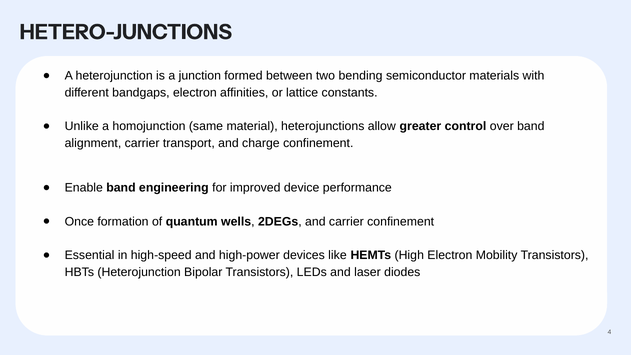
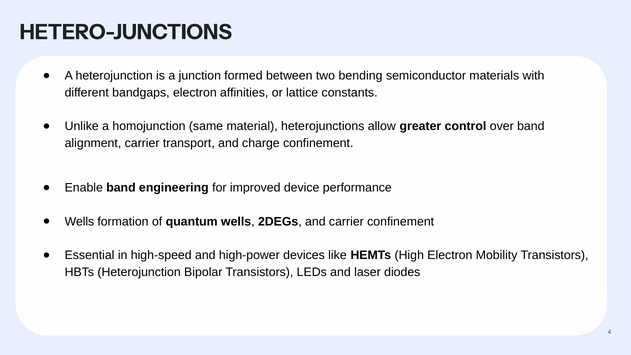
Once at (79, 222): Once -> Wells
